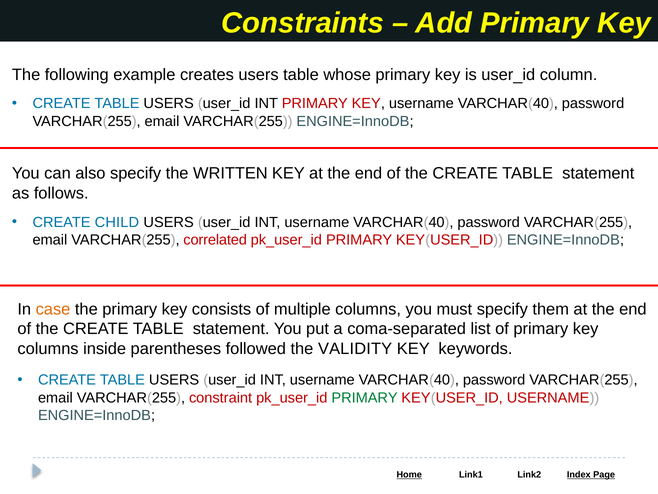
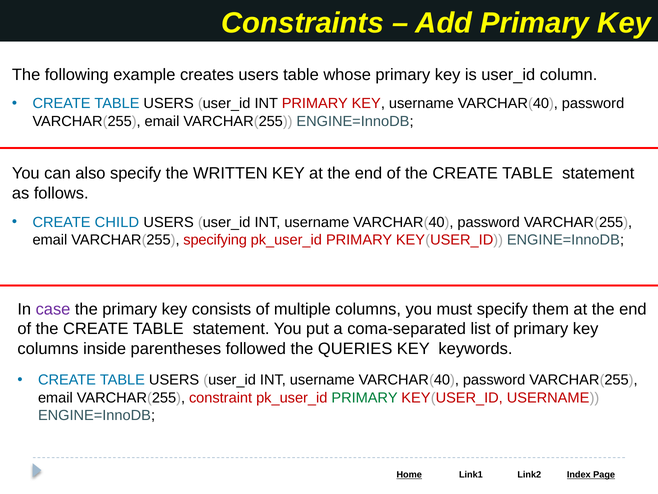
correlated: correlated -> specifying
case colour: orange -> purple
VALIDITY: VALIDITY -> QUERIES
